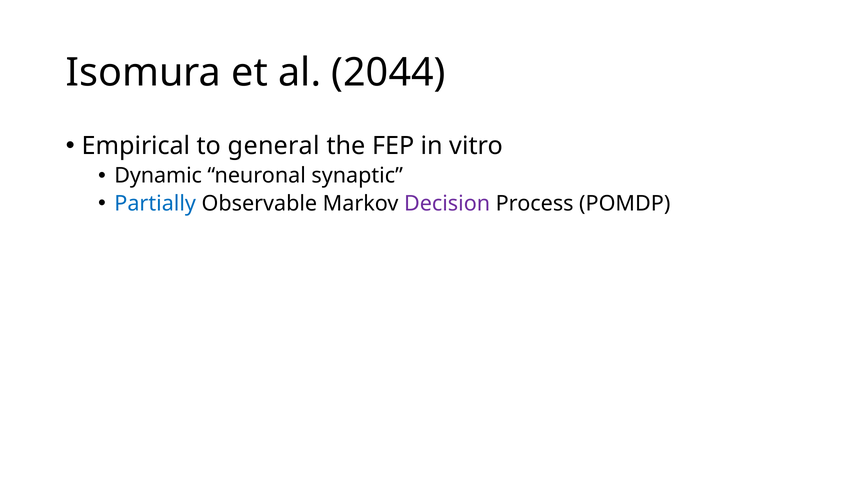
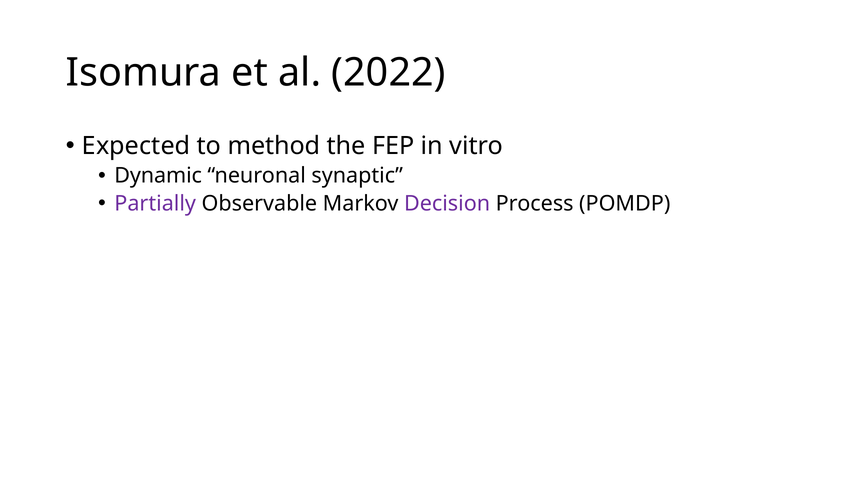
2044: 2044 -> 2022
Empirical: Empirical -> Expected
general: general -> method
Partially colour: blue -> purple
